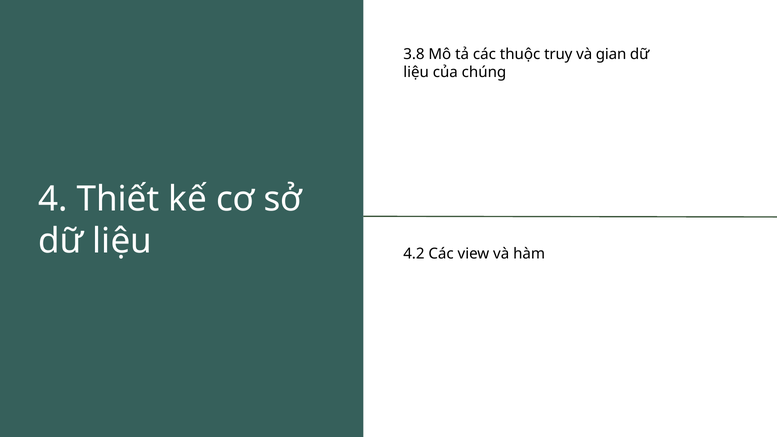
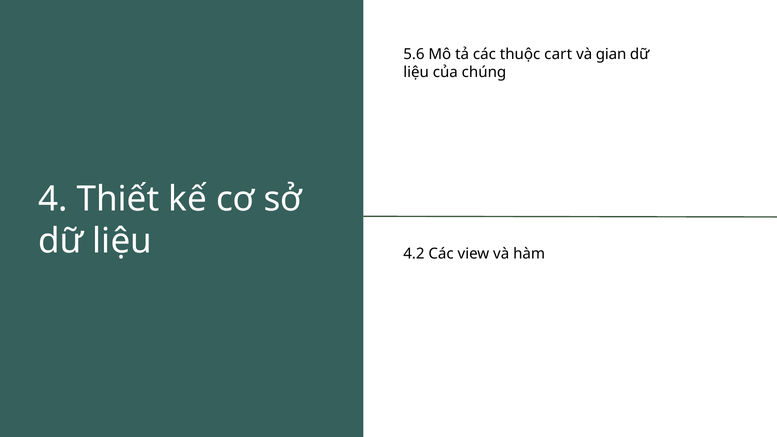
3.8: 3.8 -> 5.6
truy: truy -> cart
